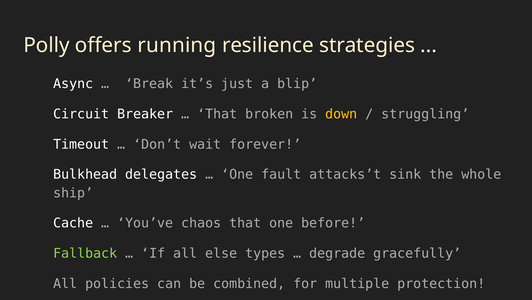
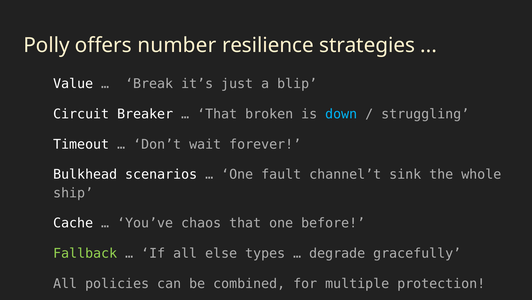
running: running -> number
Async: Async -> Value
down colour: yellow -> light blue
delegates: delegates -> scenarios
attacks’t: attacks’t -> channel’t
